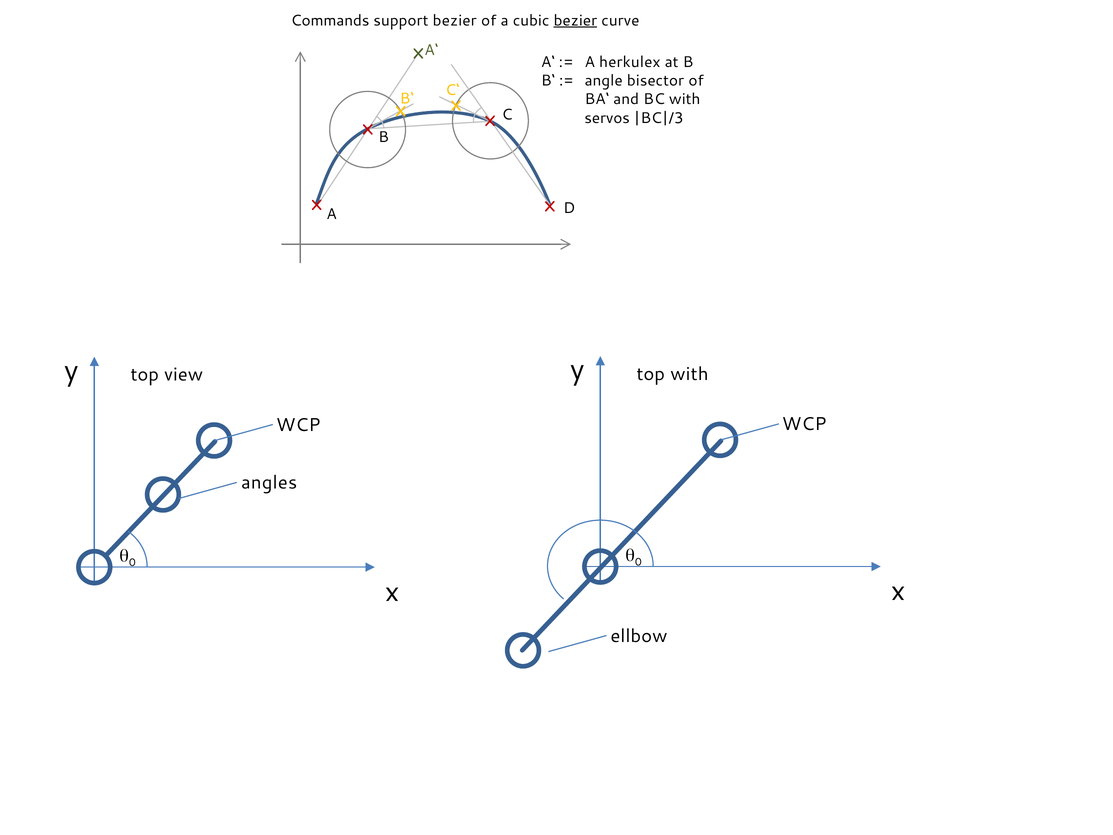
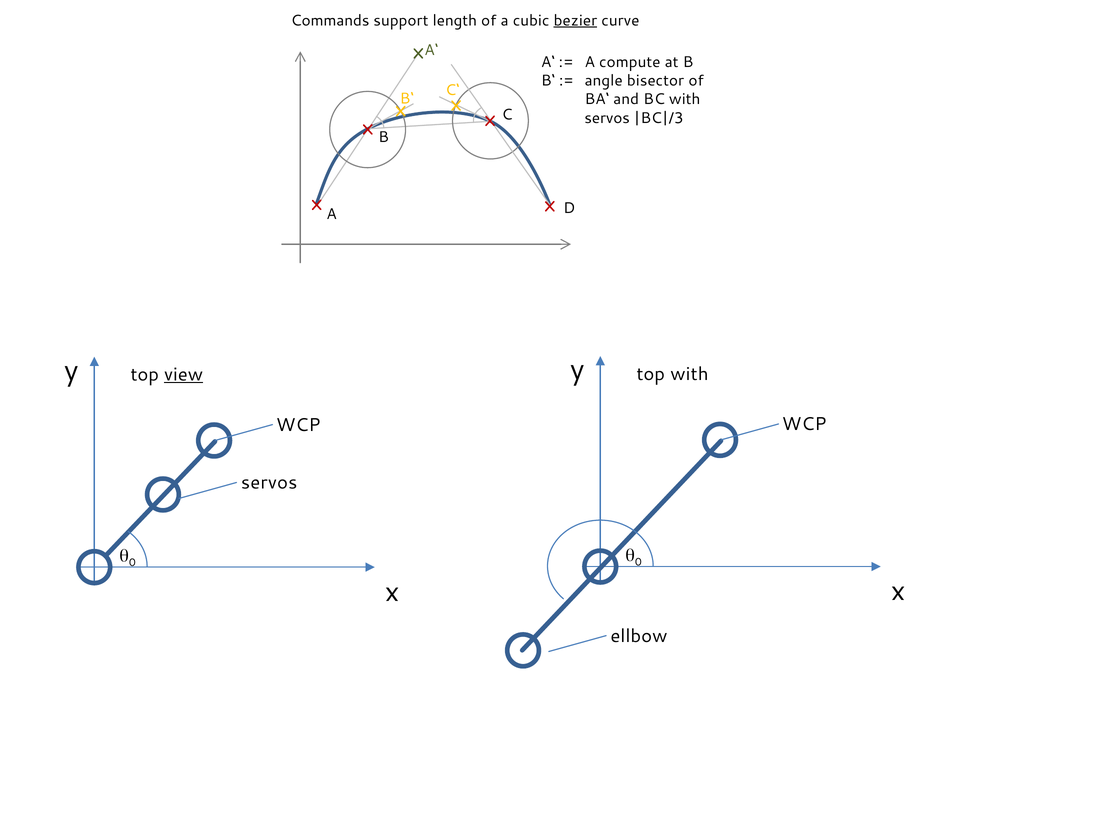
support bezier: bezier -> length
herkulex: herkulex -> compute
view underline: none -> present
angles at (269, 483): angles -> servos
